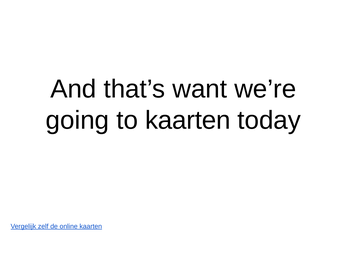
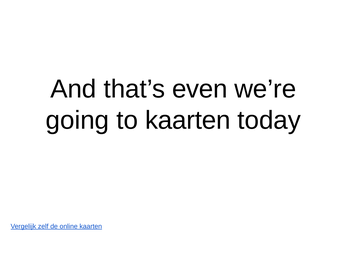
want: want -> even
